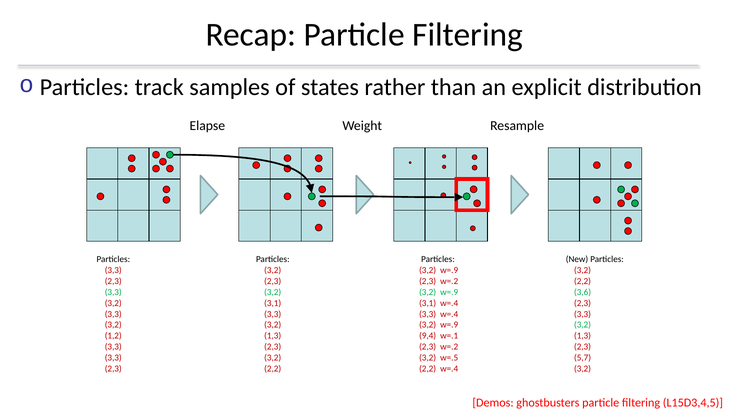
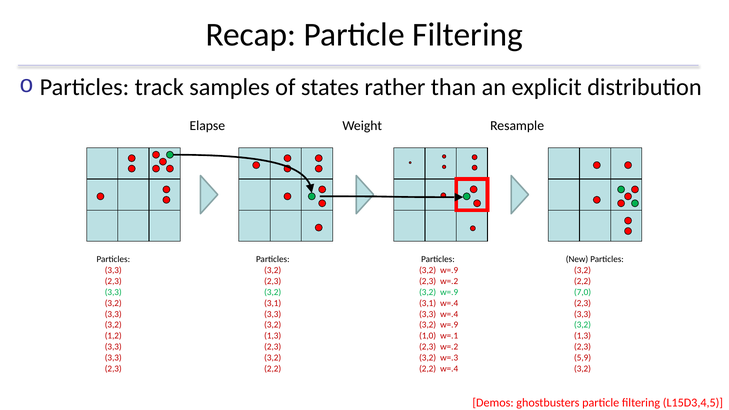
3,6: 3,6 -> 7,0
9,4: 9,4 -> 1,0
w=.5: w=.5 -> w=.3
5,7: 5,7 -> 5,9
